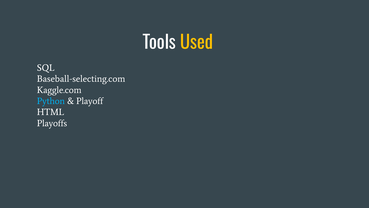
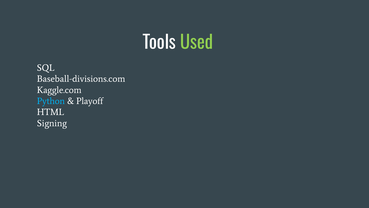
Used colour: yellow -> light green
Baseball-selecting.com: Baseball-selecting.com -> Baseball-divisions.com
Playoffs: Playoffs -> Signing
